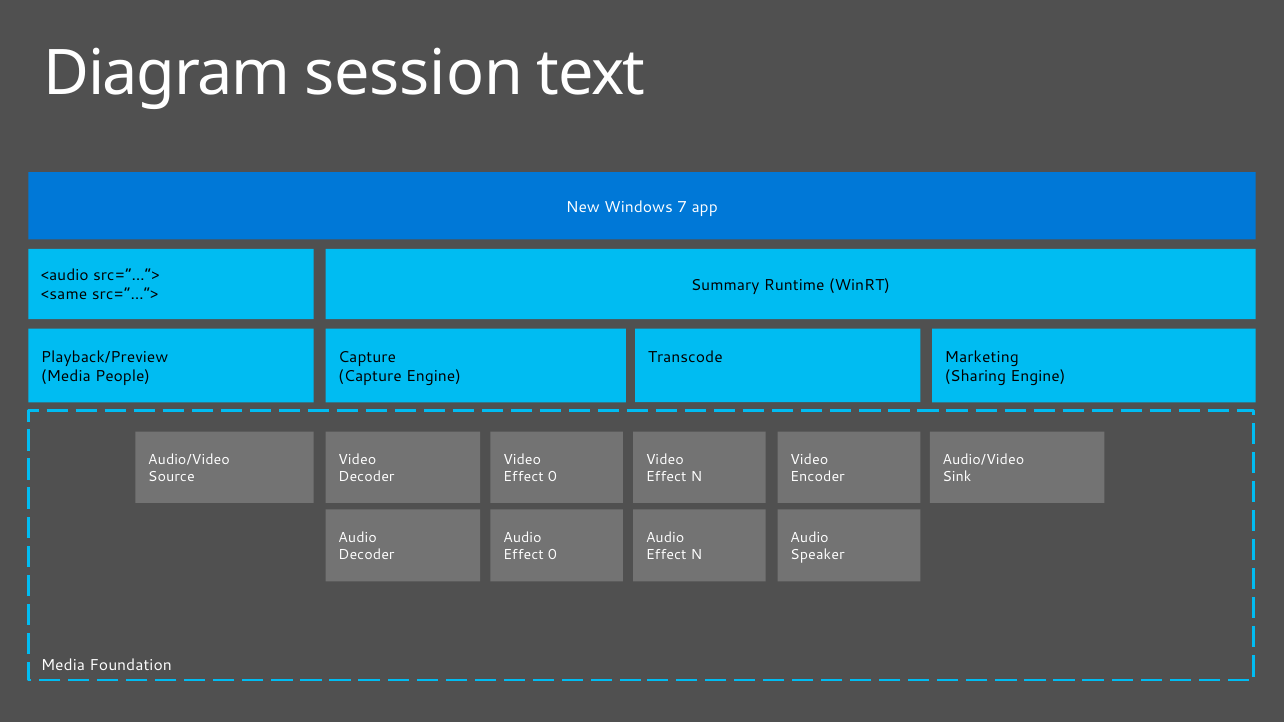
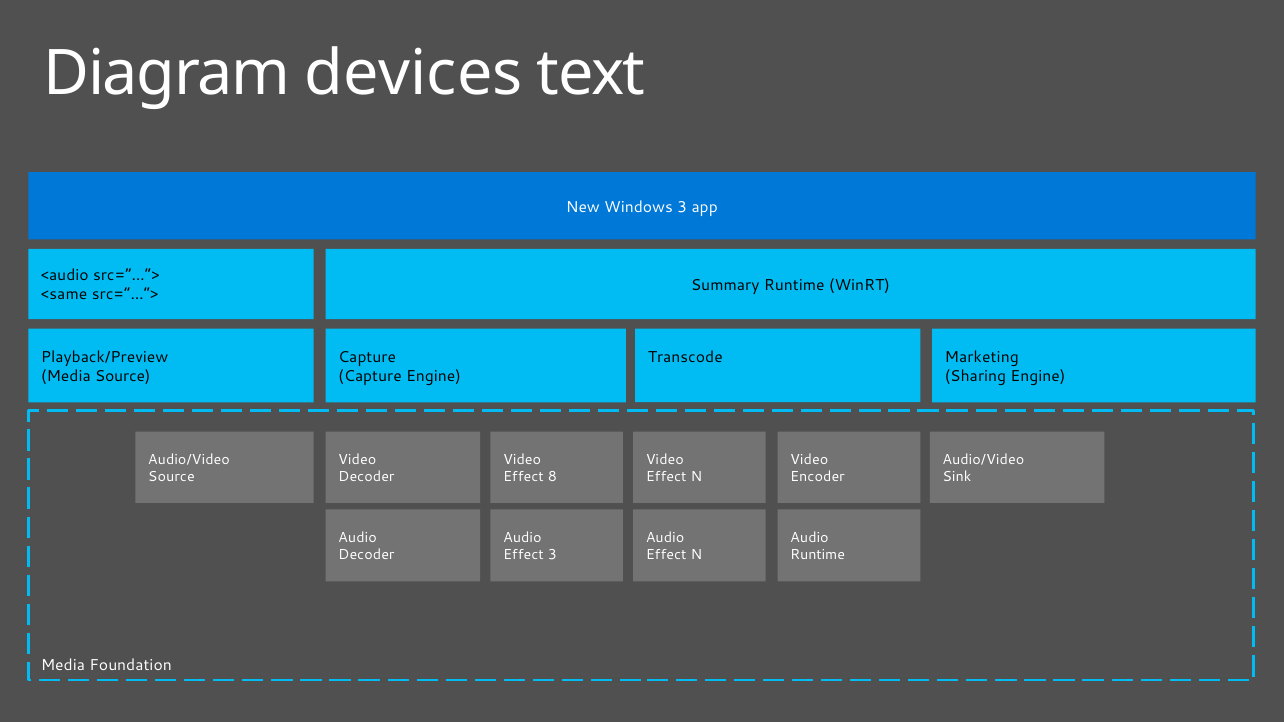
session: session -> devices
Windows 7: 7 -> 3
Media People: People -> Source
0 at (552, 477): 0 -> 8
0 at (552, 555): 0 -> 3
Speaker at (817, 555): Speaker -> Runtime
